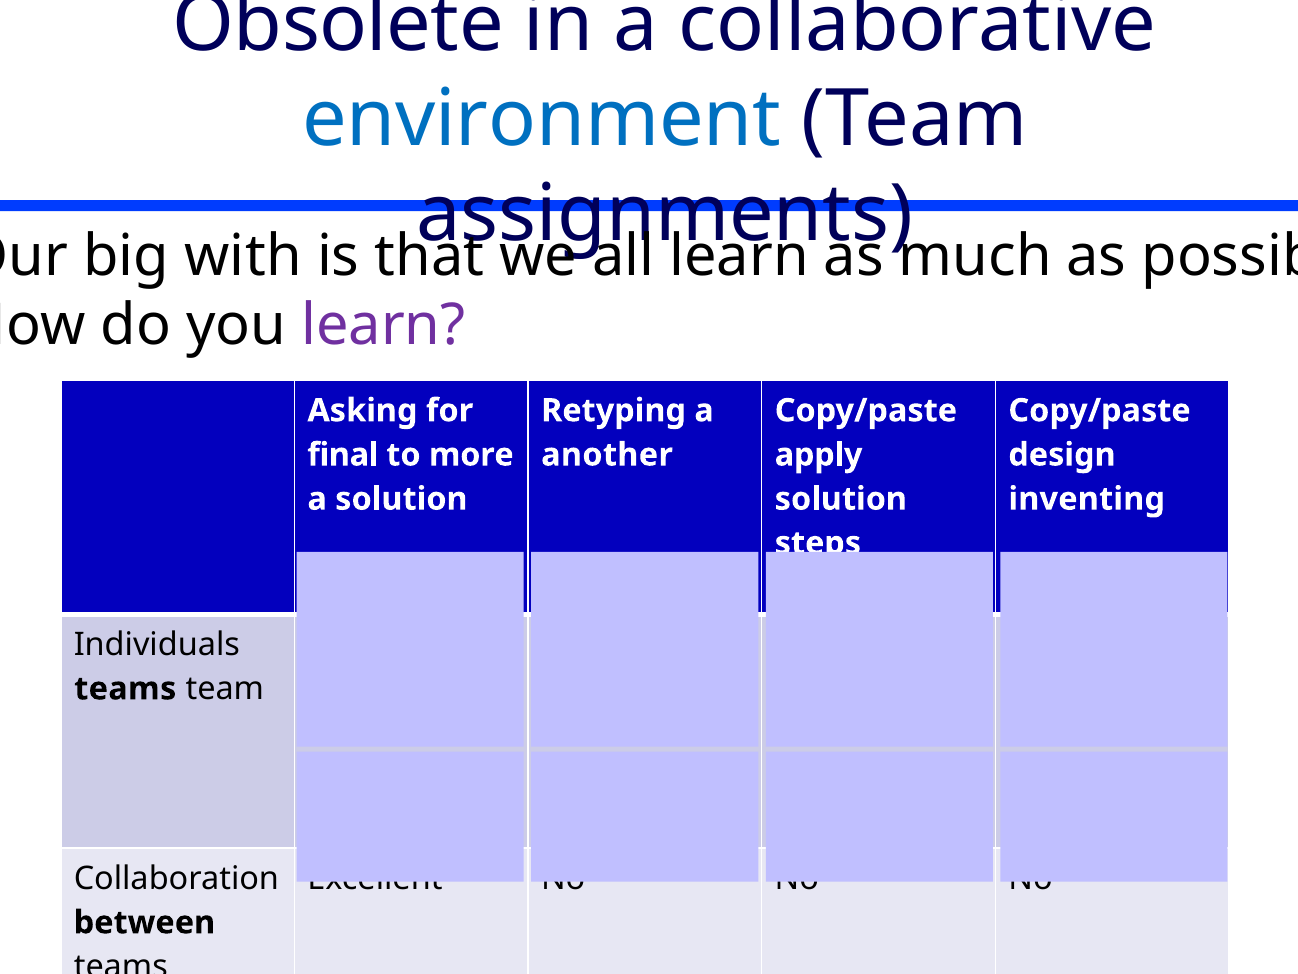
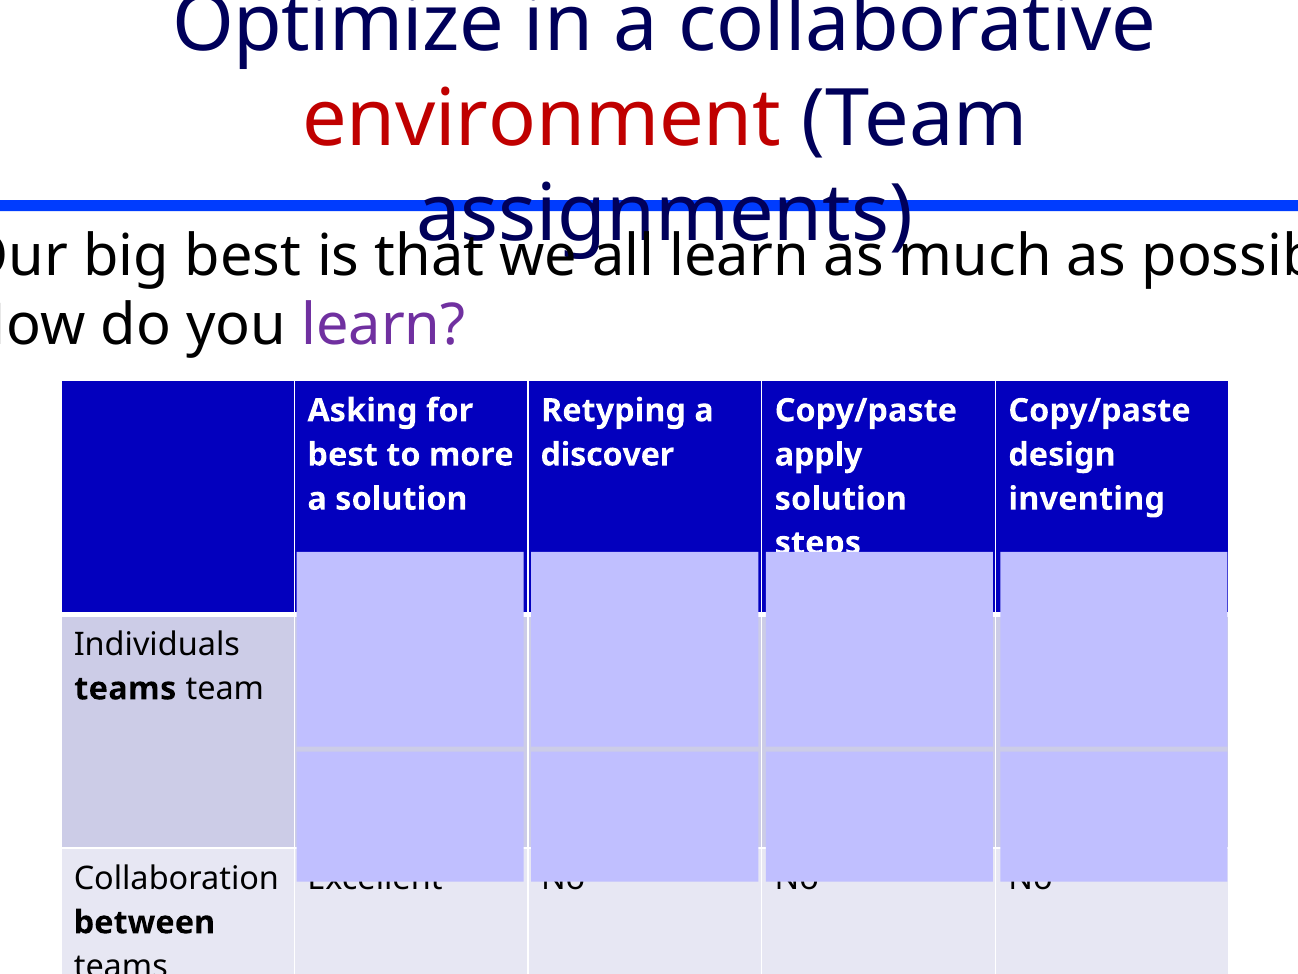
Obsolete: Obsolete -> Optimize
environment colour: blue -> red
big with: with -> best
final at (343, 455): final -> best
another: another -> discover
